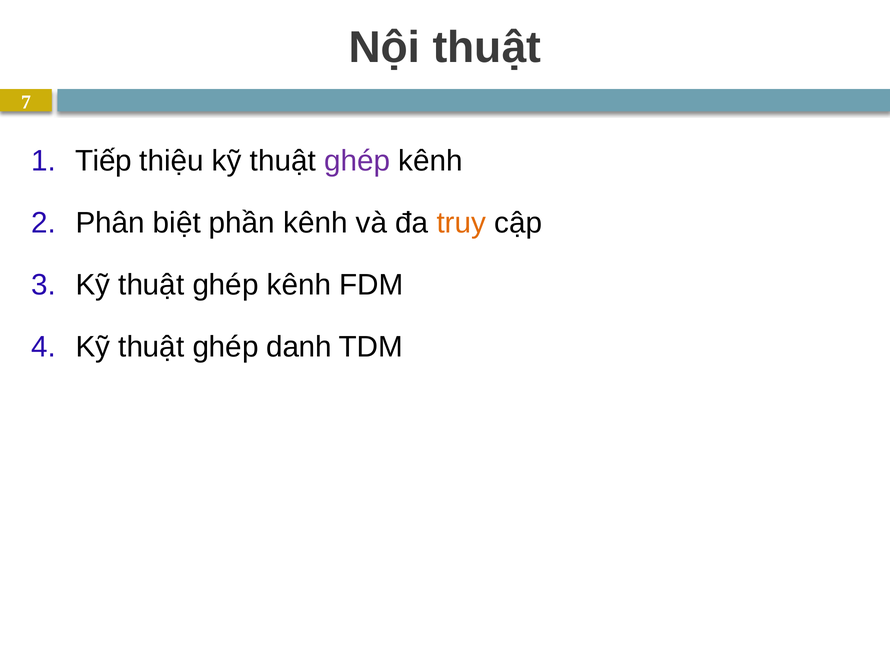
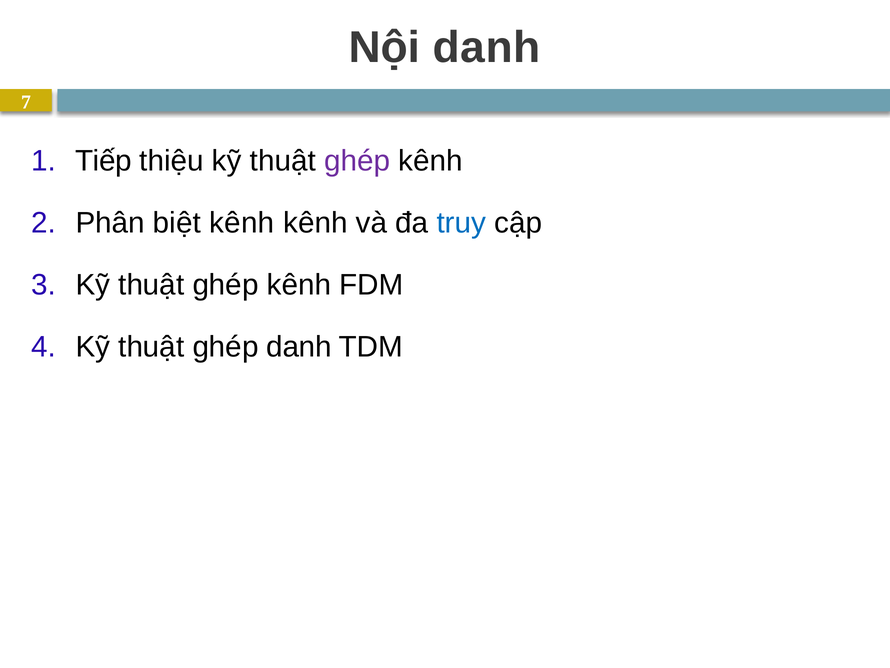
Nội thuật: thuật -> danh
biệt phần: phần -> kênh
truy colour: orange -> blue
